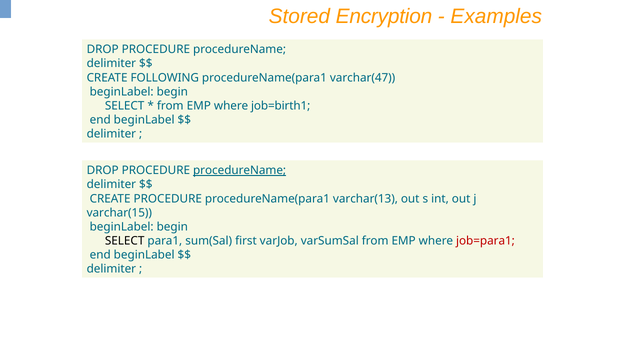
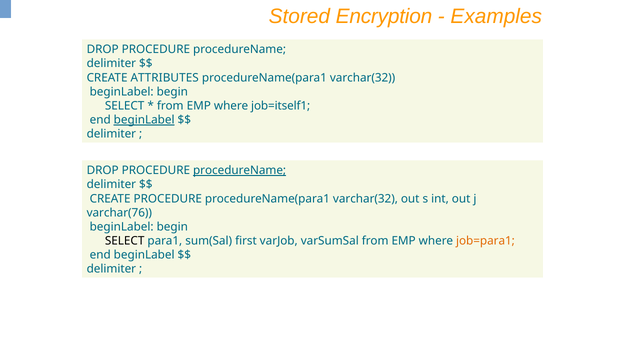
FOLLOWING: FOLLOWING -> ATTRIBUTES
varchar(47 at (363, 78): varchar(47 -> varchar(32
job=birth1: job=birth1 -> job=itself1
beginLabel at (144, 120) underline: none -> present
PROCEDURE procedureName(para1 varchar(13: varchar(13 -> varchar(32
varchar(15: varchar(15 -> varchar(76
job=para1 colour: red -> orange
